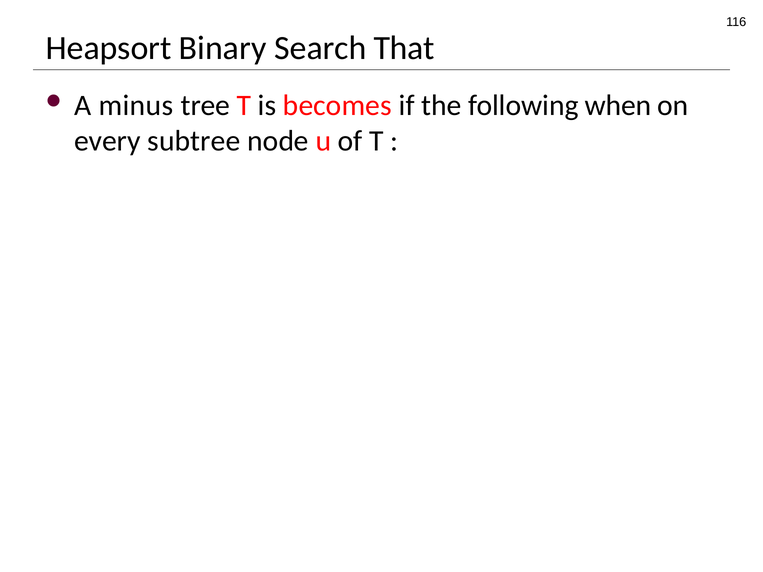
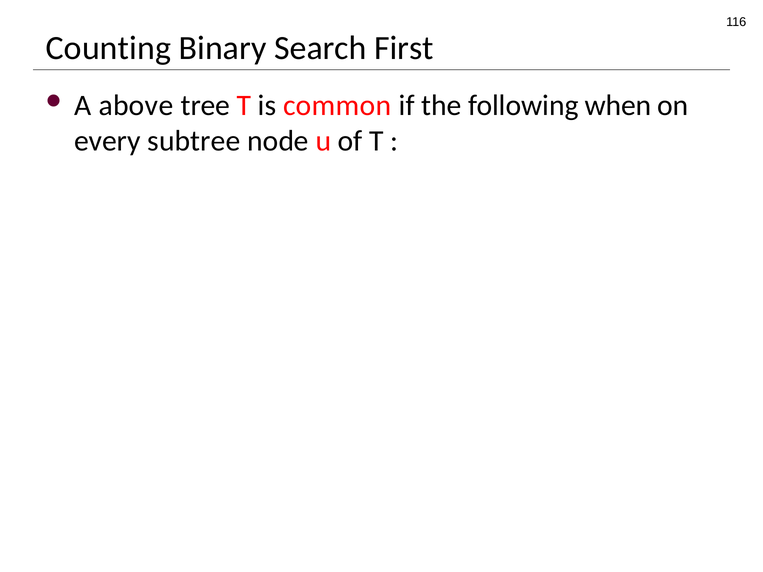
Heapsort: Heapsort -> Counting
That: That -> First
minus: minus -> above
becomes: becomes -> common
